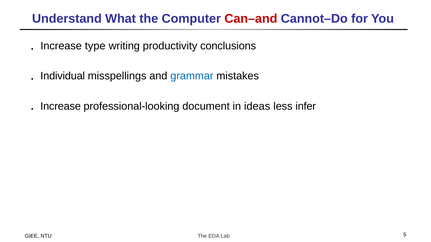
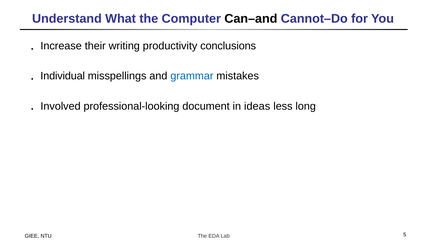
Can–and colour: red -> black
type: type -> their
Increase at (61, 106): Increase -> Involved
infer: infer -> long
